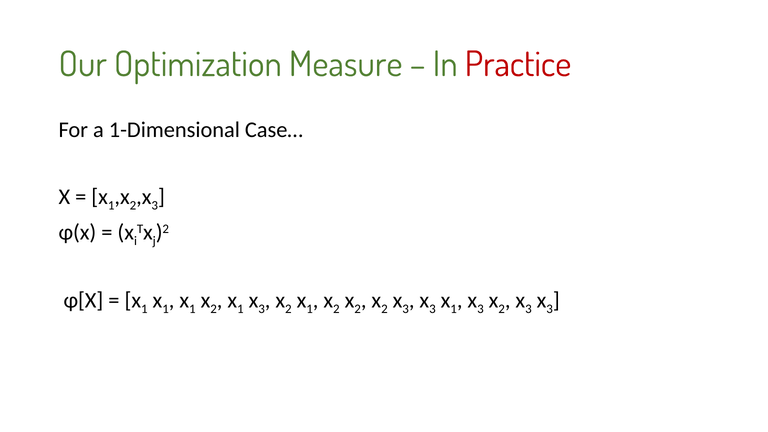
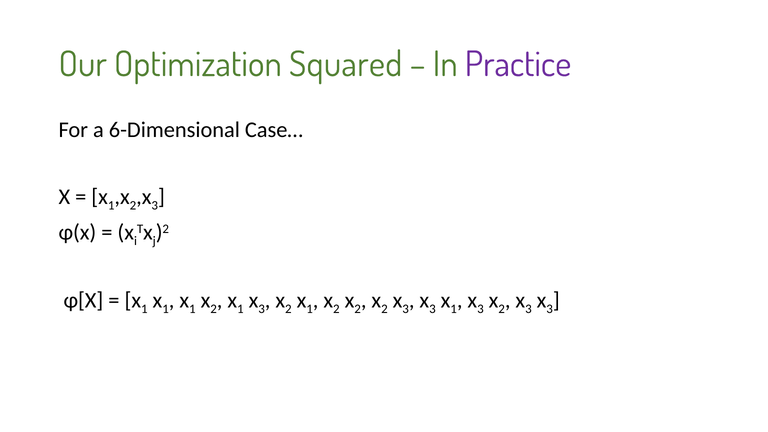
Measure: Measure -> Squared
Practice colour: red -> purple
1-Dimensional: 1-Dimensional -> 6-Dimensional
